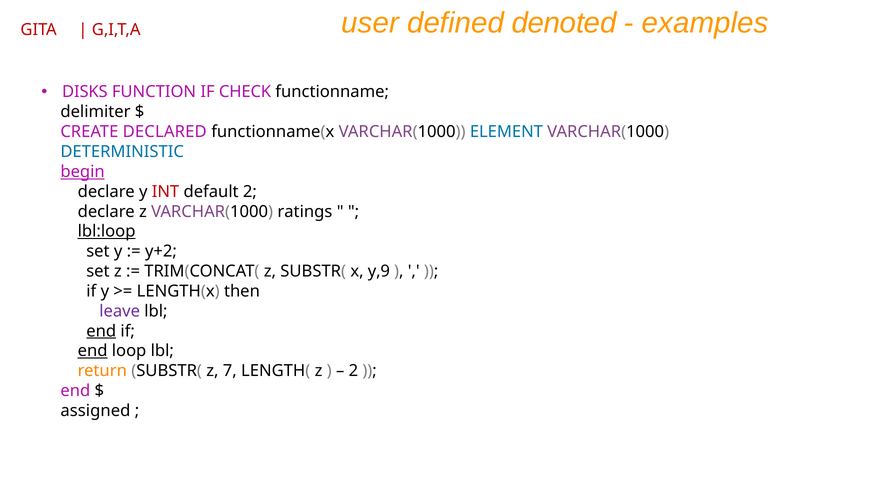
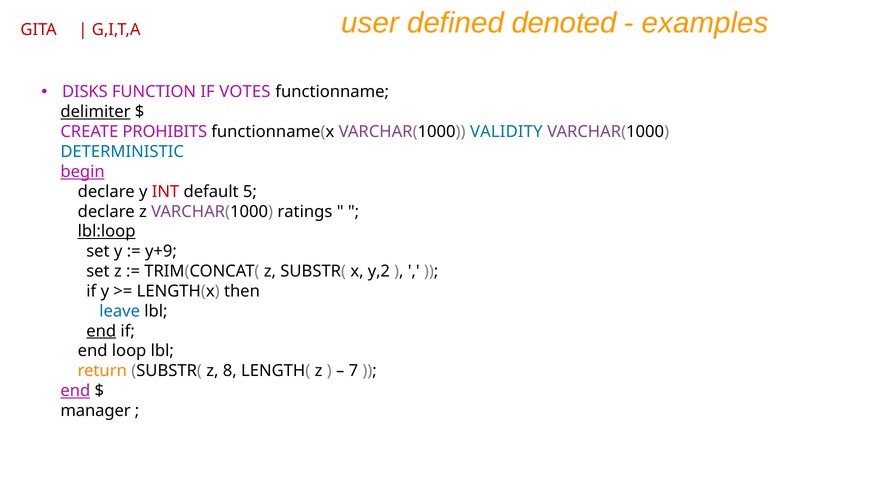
CHECK: CHECK -> VOTES
delimiter underline: none -> present
DECLARED: DECLARED -> PROHIBITS
ELEMENT: ELEMENT -> VALIDITY
default 2: 2 -> 5
y+2: y+2 -> y+9
y,9: y,9 -> y,2
leave colour: purple -> blue
end at (93, 351) underline: present -> none
7: 7 -> 8
2 at (353, 371): 2 -> 7
end at (75, 391) underline: none -> present
assigned: assigned -> manager
